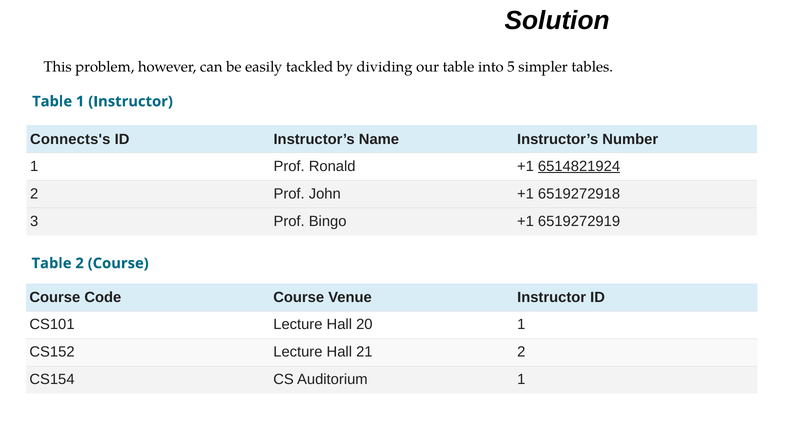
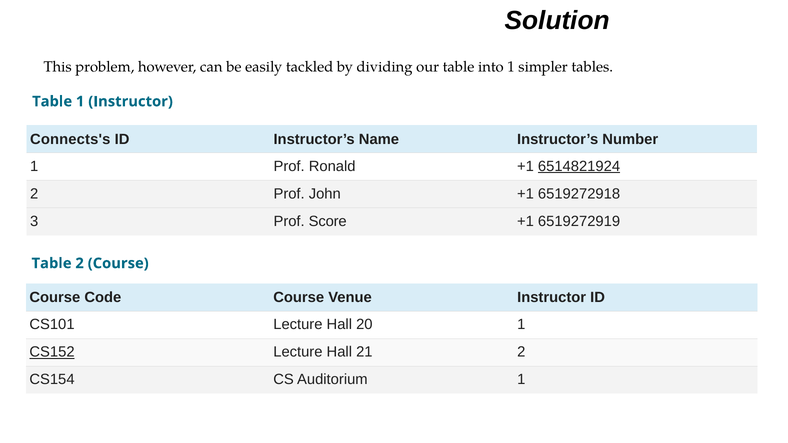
into 5: 5 -> 1
Bingo: Bingo -> Score
CS152 underline: none -> present
